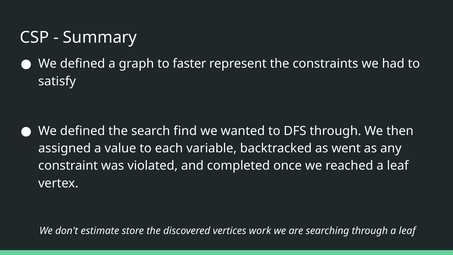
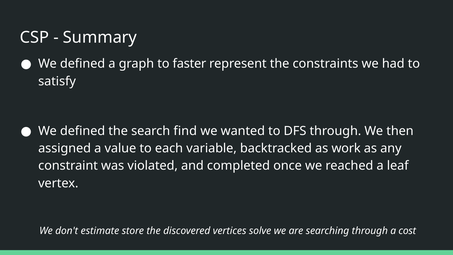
went: went -> work
work: work -> solve
through a leaf: leaf -> cost
